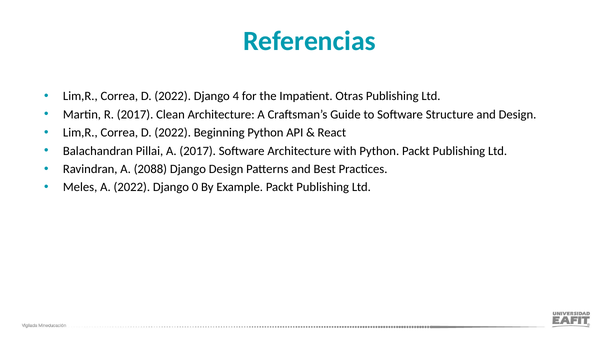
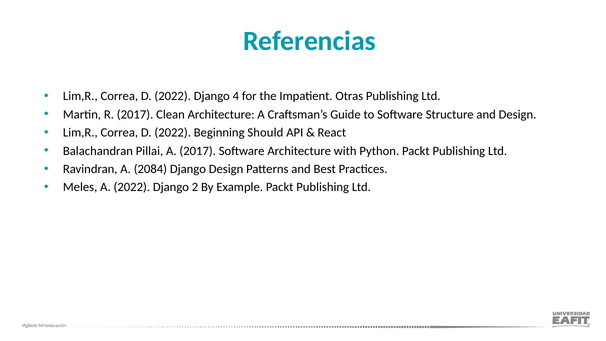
Beginning Python: Python -> Should
2088: 2088 -> 2084
0: 0 -> 2
